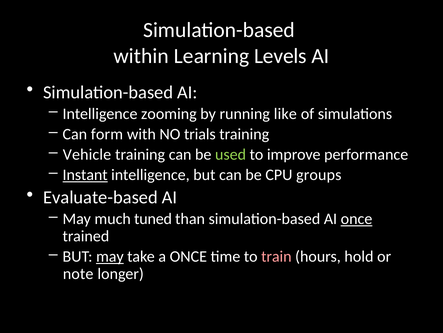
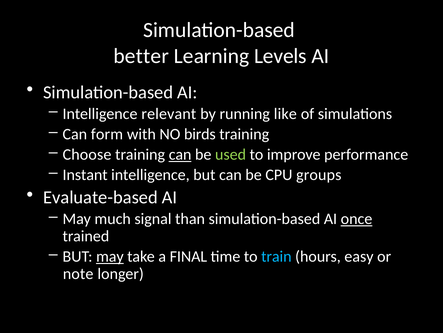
within: within -> better
zooming: zooming -> relevant
trials: trials -> birds
Vehicle: Vehicle -> Choose
can at (180, 154) underline: none -> present
Instant underline: present -> none
tuned: tuned -> signal
a ONCE: ONCE -> FINAL
train colour: pink -> light blue
hold: hold -> easy
